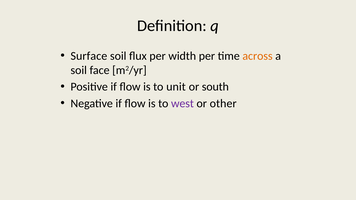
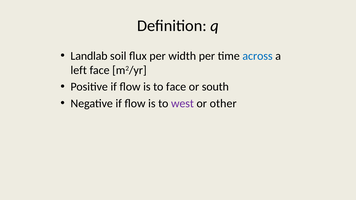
Surface: Surface -> Landlab
across colour: orange -> blue
soil at (79, 70): soil -> left
to unit: unit -> face
